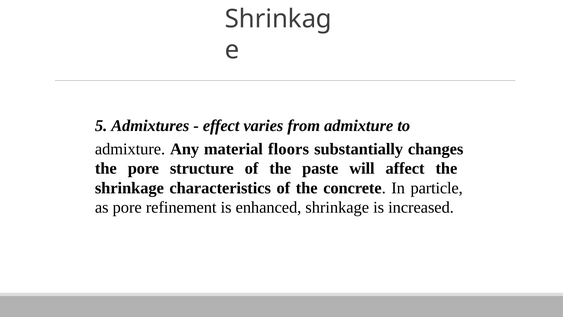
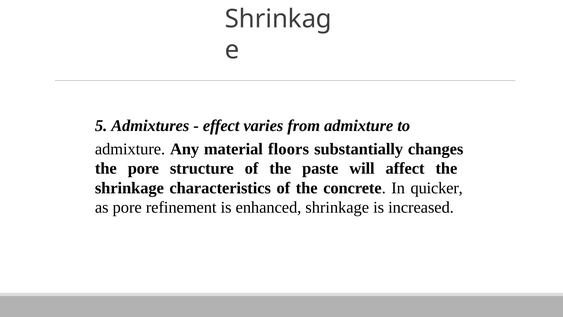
particle: particle -> quicker
